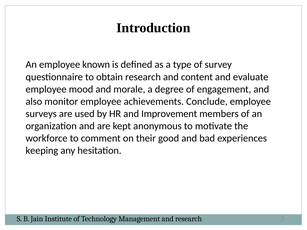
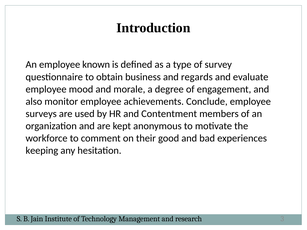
obtain research: research -> business
content: content -> regards
Improvement: Improvement -> Contentment
